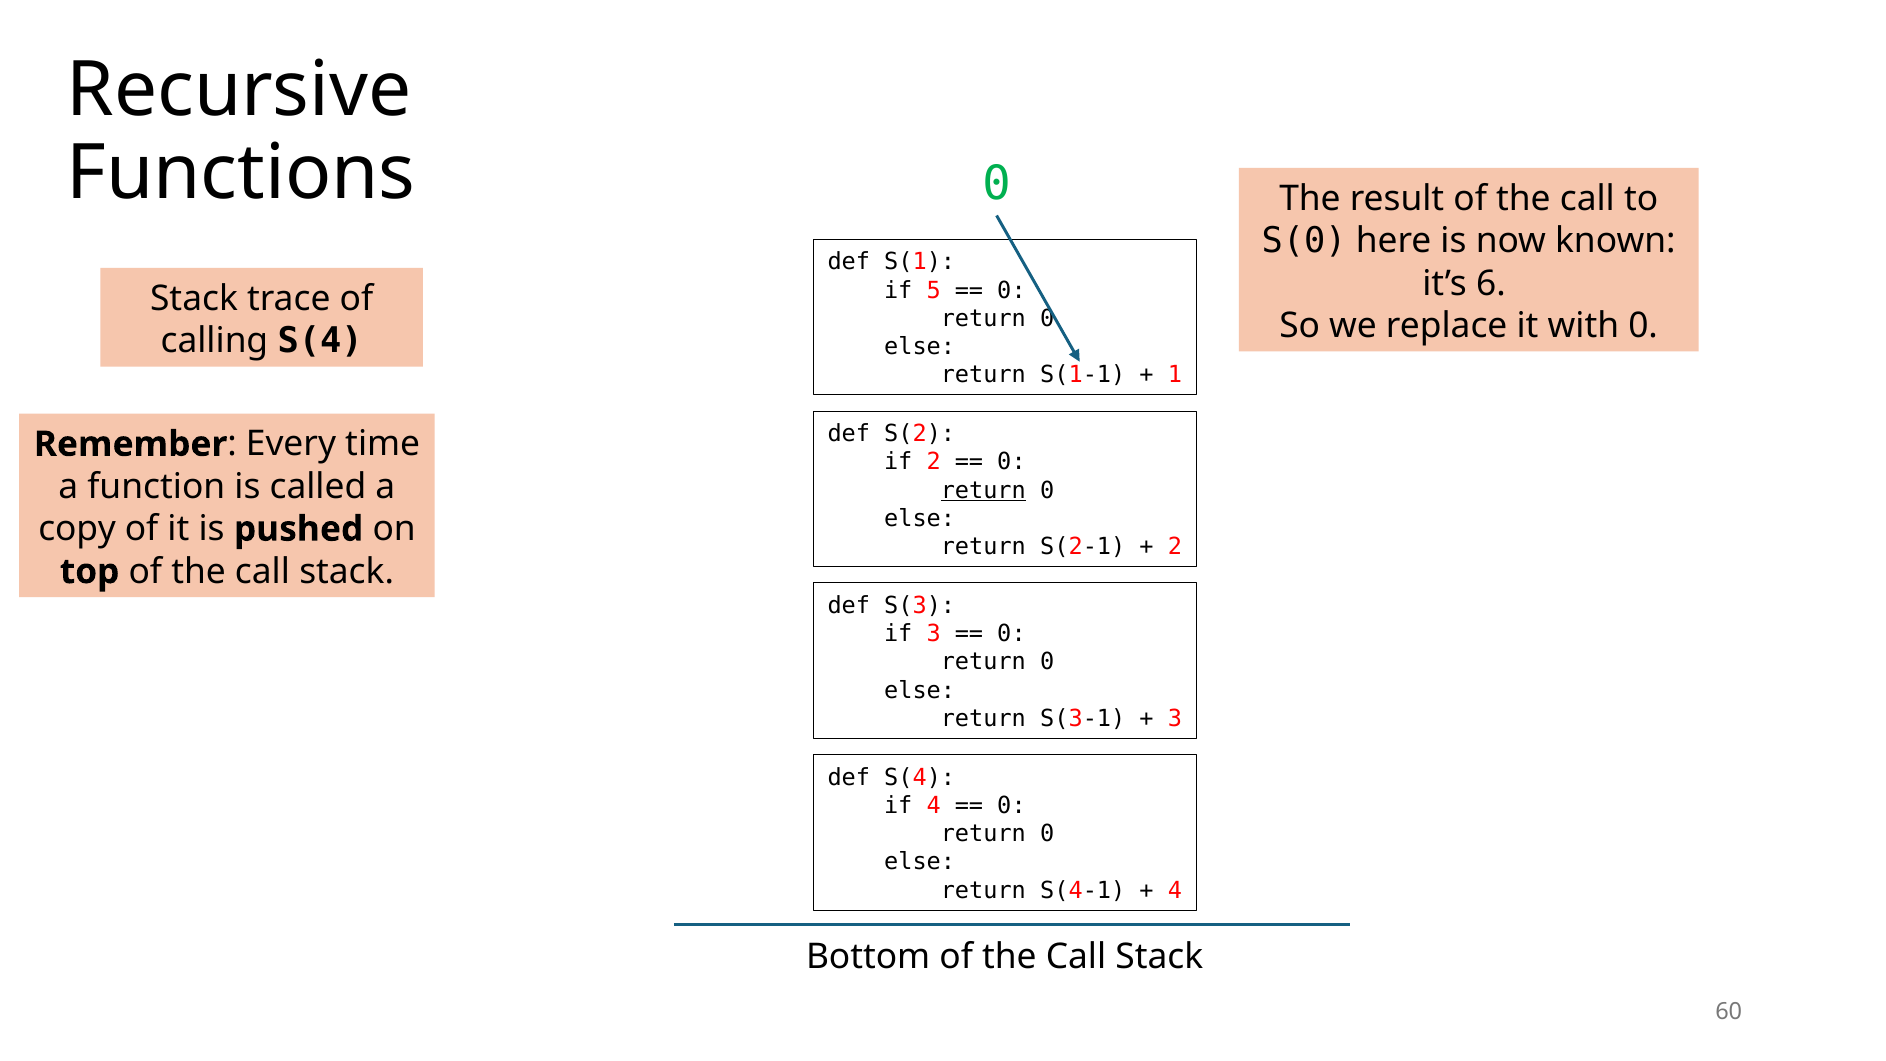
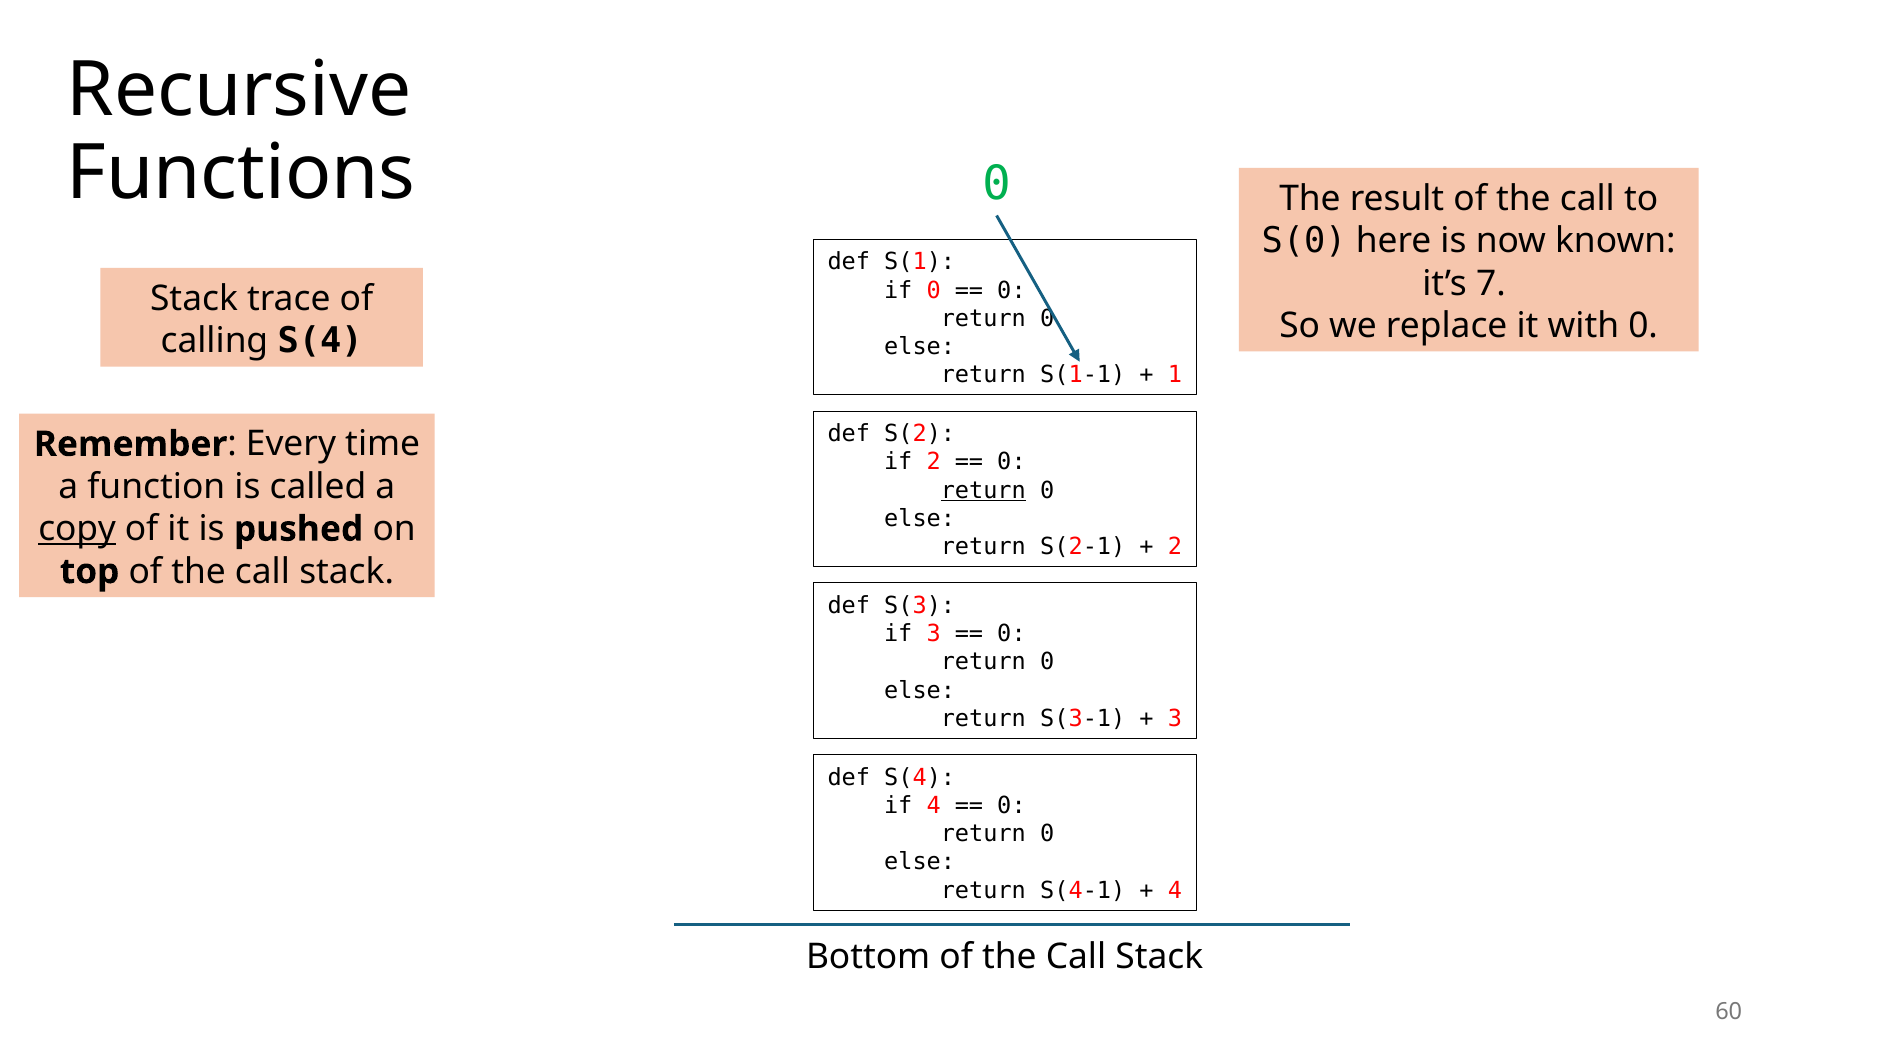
6: 6 -> 7
if 5: 5 -> 0
copy underline: none -> present
